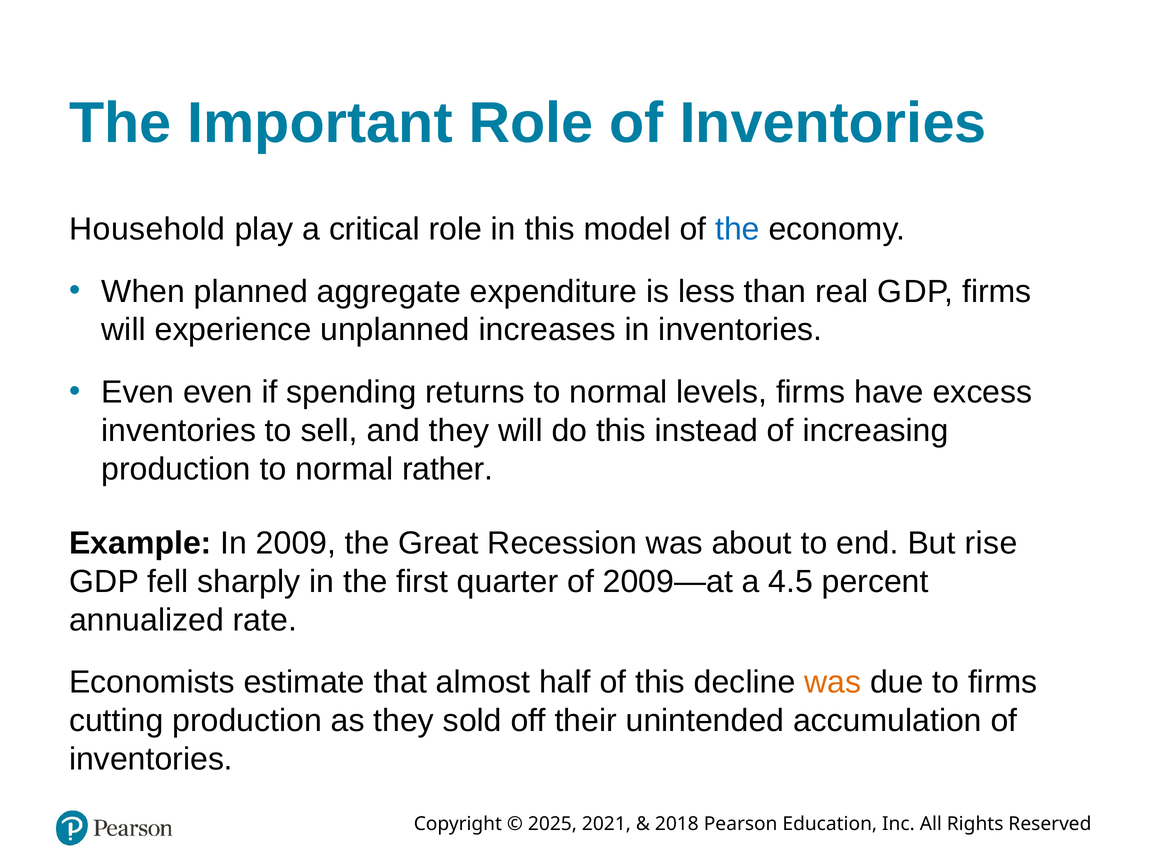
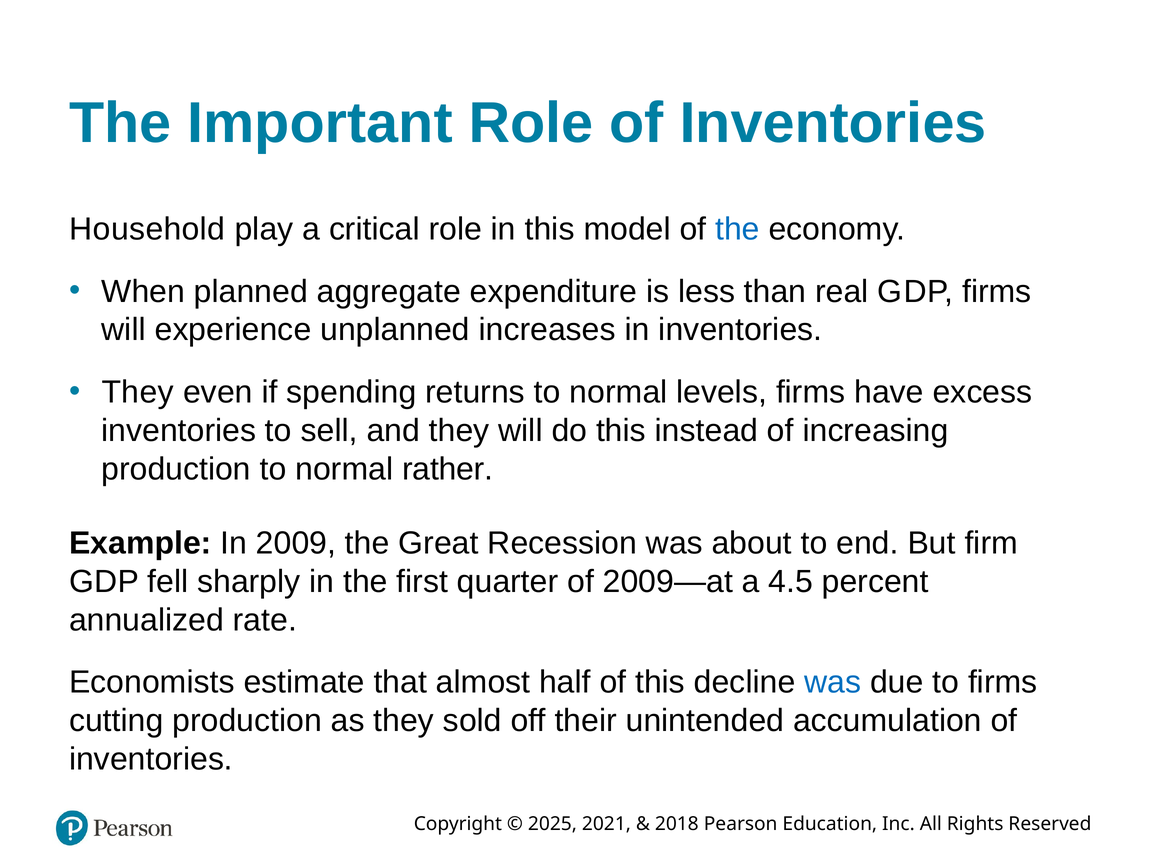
Even at (138, 392): Even -> They
rise: rise -> firm
was at (833, 682) colour: orange -> blue
